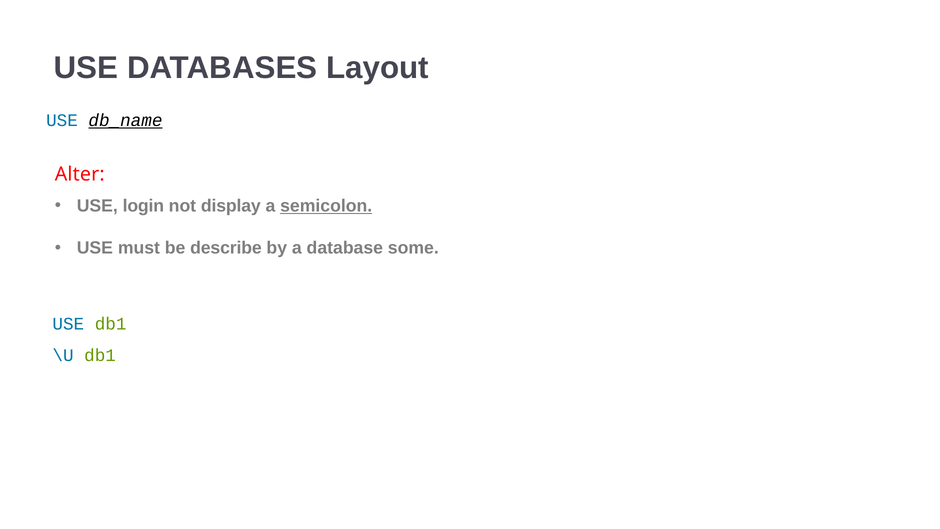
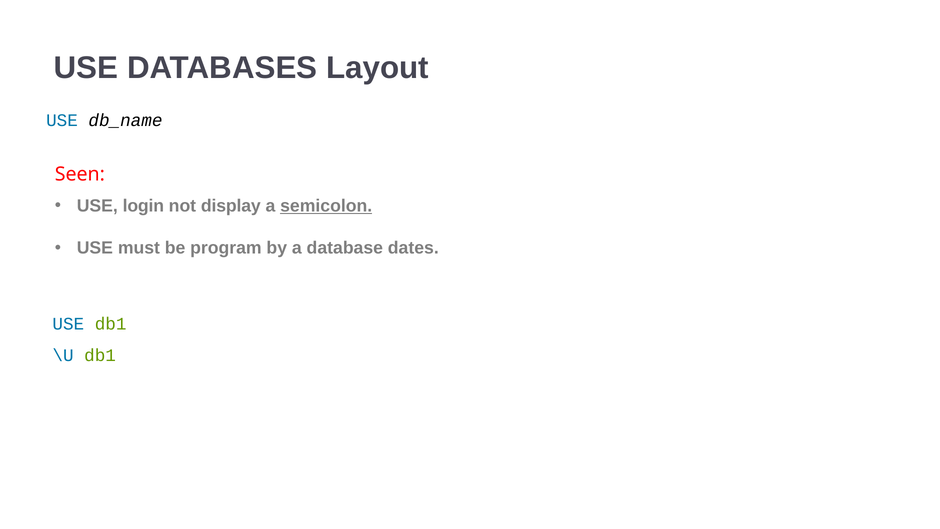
db_name underline: present -> none
Alter: Alter -> Seen
describe: describe -> program
some: some -> dates
